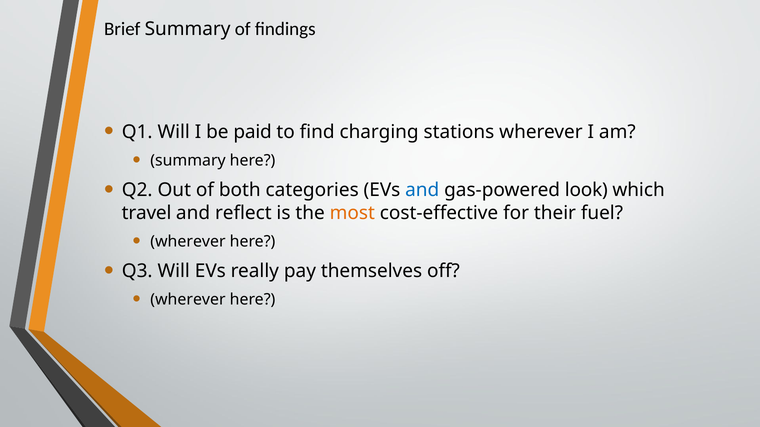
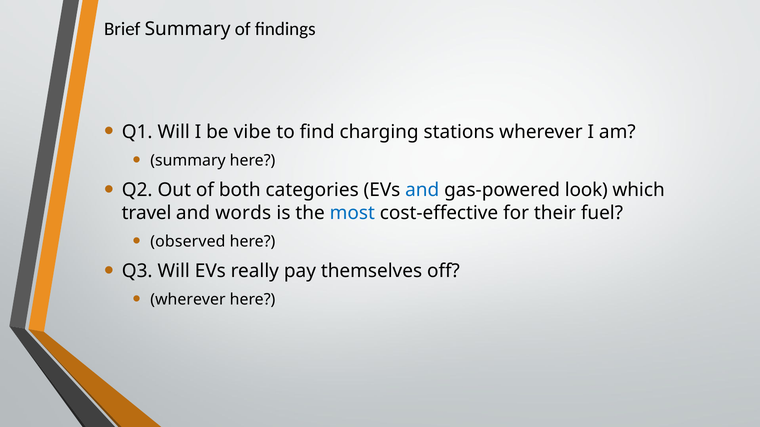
paid: paid -> vibe
reflect: reflect -> words
most colour: orange -> blue
wherever at (188, 242): wherever -> observed
